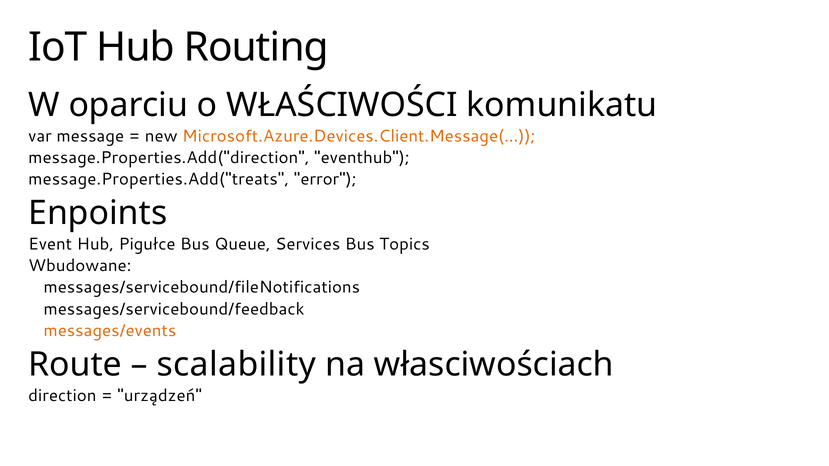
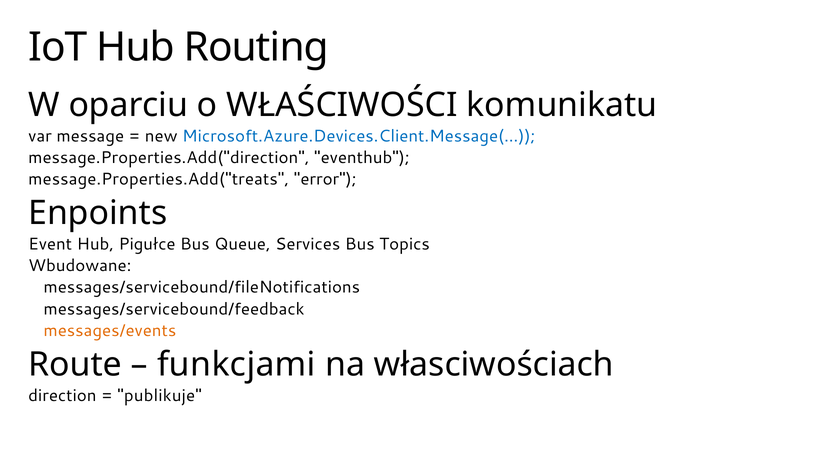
Microsoft.Azure.Devices.Client.Message(… colour: orange -> blue
scalability: scalability -> funkcjami
urządzeń: urządzeń -> publikuje
